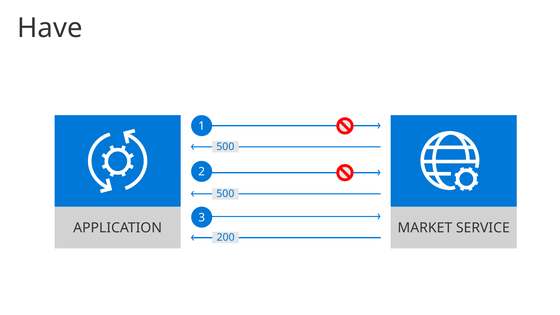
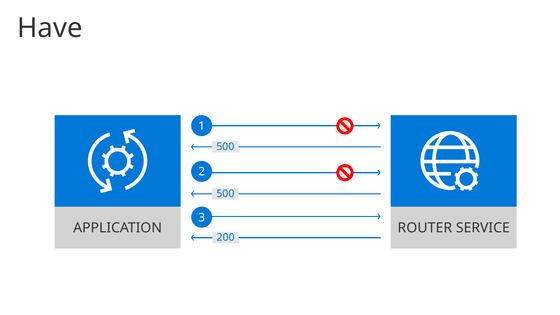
MARKET: MARKET -> ROUTER
